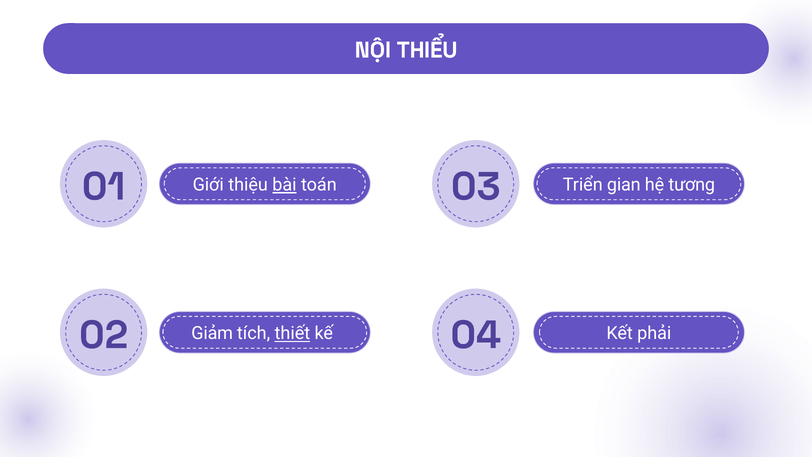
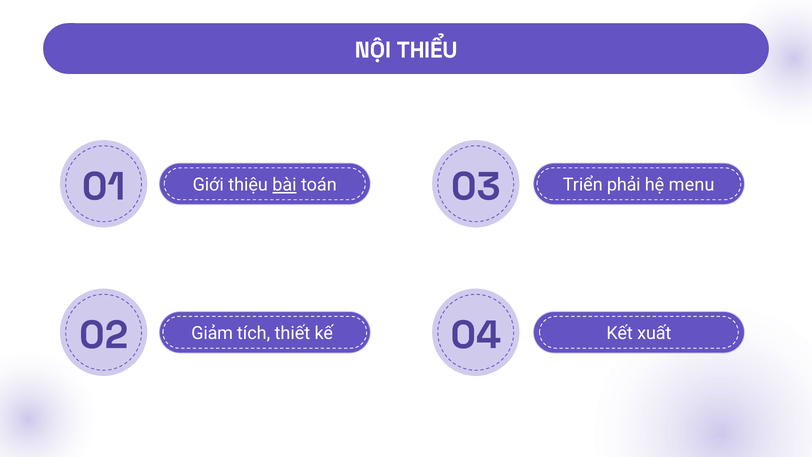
gian: gian -> phải
tương: tương -> menu
thiết underline: present -> none
phải: phải -> xuất
